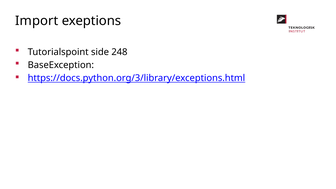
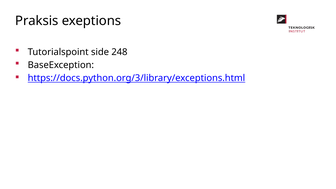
Import: Import -> Praksis
